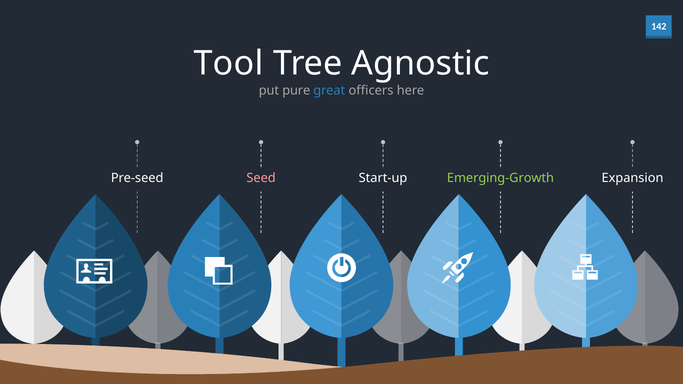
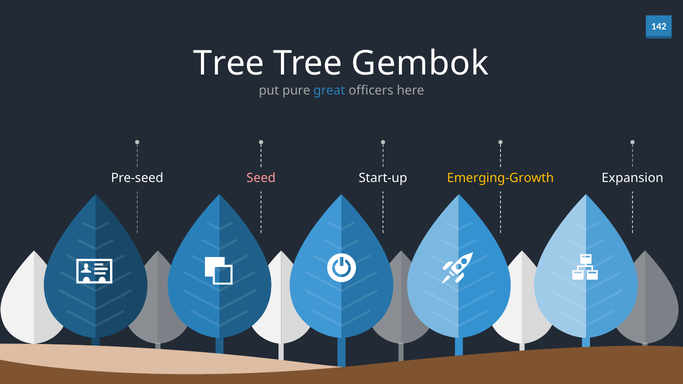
Tool at (229, 64): Tool -> Tree
Agnostic: Agnostic -> Gembok
Emerging-Growth colour: light green -> yellow
